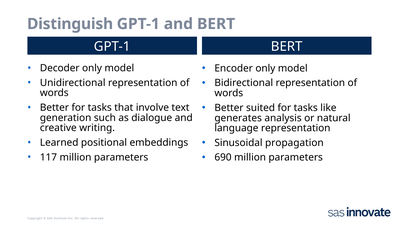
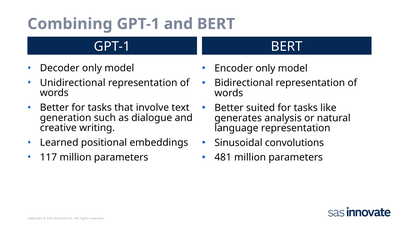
Distinguish: Distinguish -> Combining
propagation: propagation -> convolutions
690: 690 -> 481
